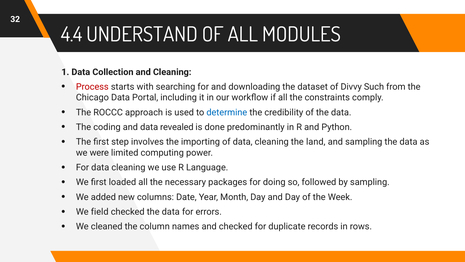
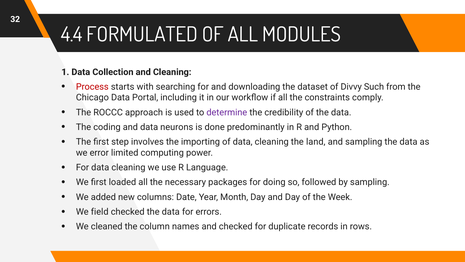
UNDERSTAND: UNDERSTAND -> FORMULATED
determine colour: blue -> purple
revealed: revealed -> neurons
were: were -> error
